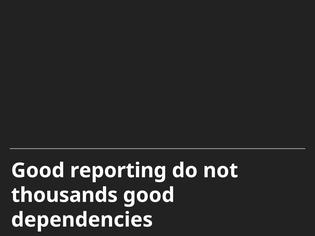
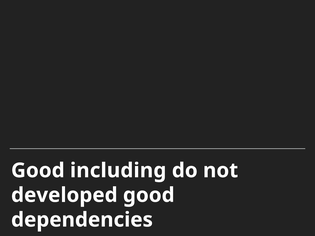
reporting: reporting -> including
thousands: thousands -> developed
